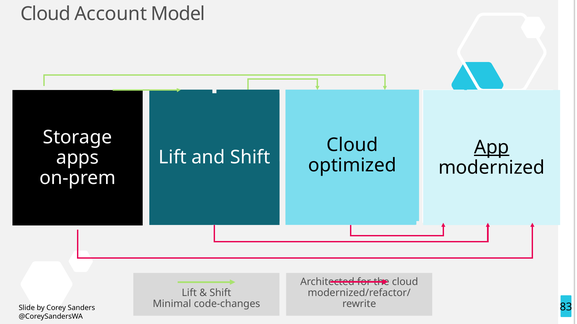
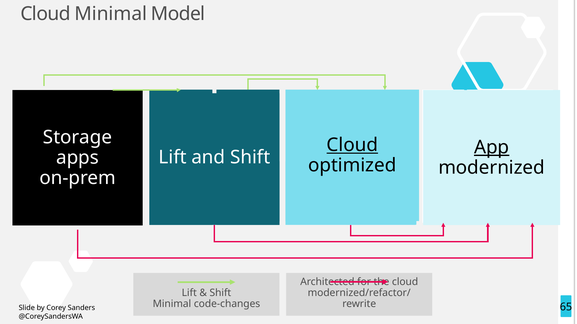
Cloud Account: Account -> Minimal
Cloud at (352, 145) underline: none -> present
83: 83 -> 65
